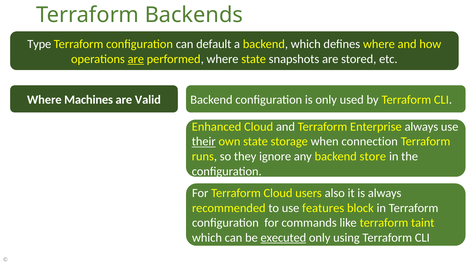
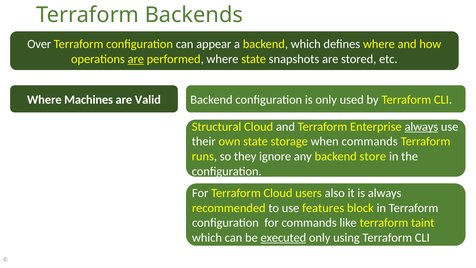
Type: Type -> Over
default: default -> appear
Enhanced: Enhanced -> Structural
always at (421, 127) underline: none -> present
their underline: present -> none
when connection: connection -> commands
